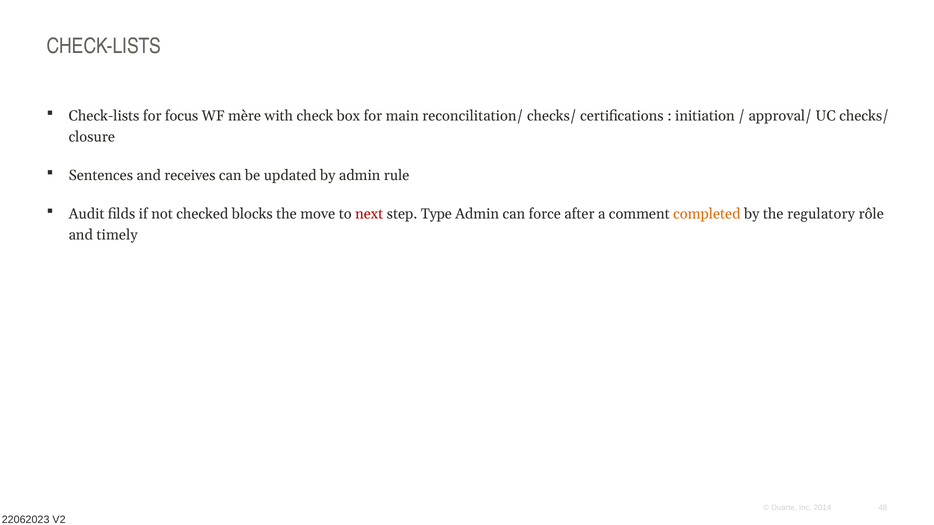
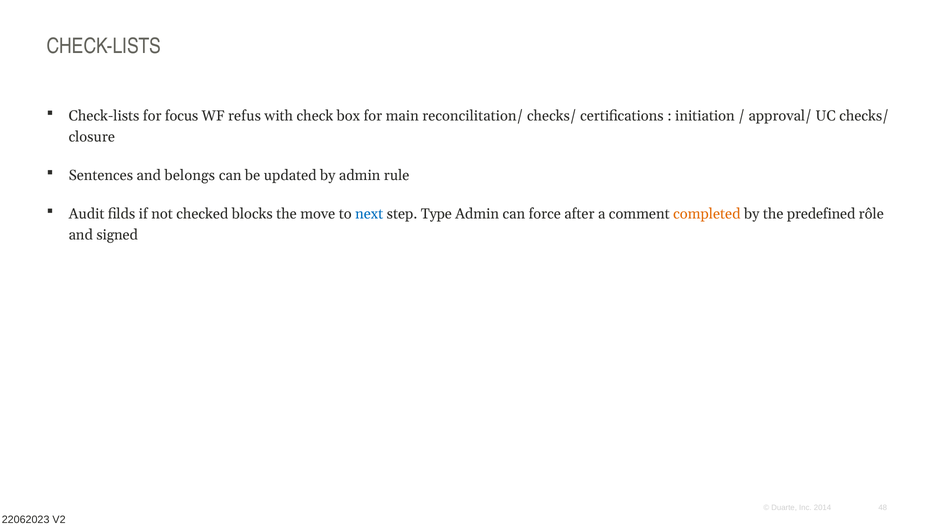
mère: mère -> refus
receives: receives -> belongs
next colour: red -> blue
regulatory: regulatory -> predefined
timely: timely -> signed
